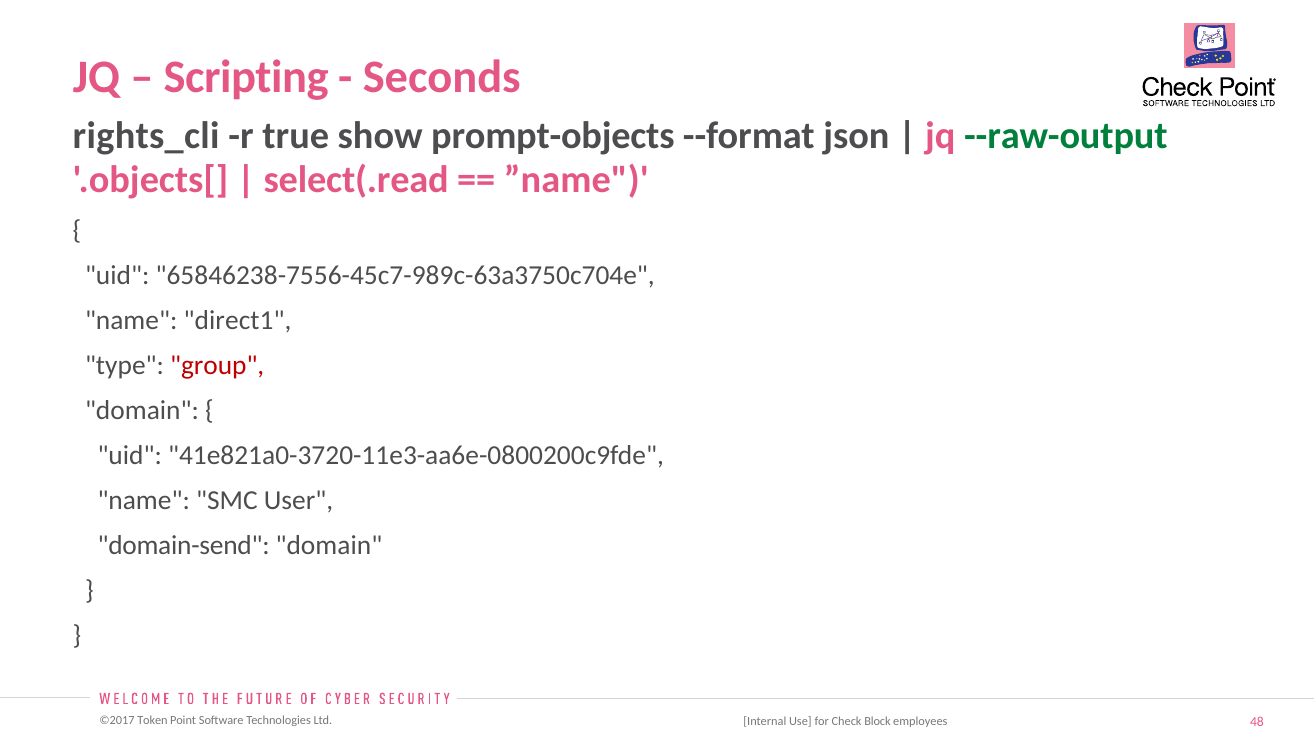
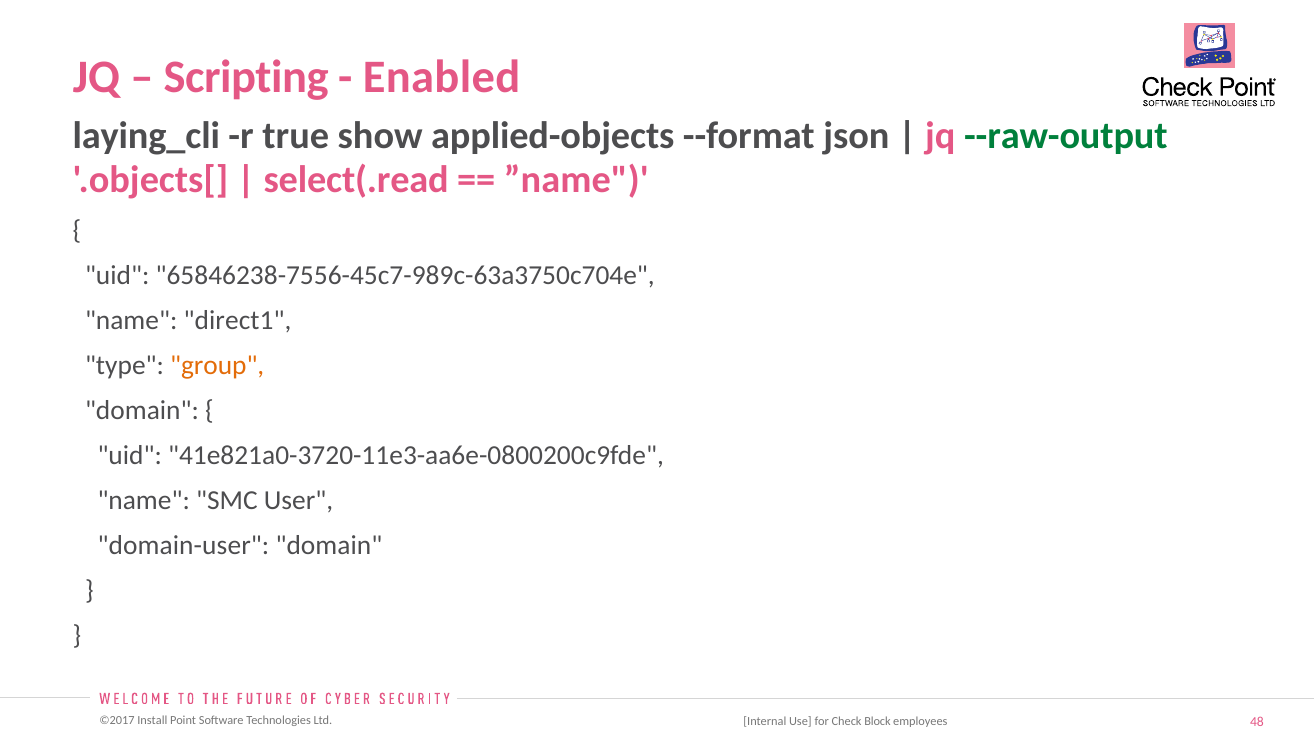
Seconds: Seconds -> Enabled
rights_cli: rights_cli -> laying_cli
prompt-objects: prompt-objects -> applied-objects
group colour: red -> orange
domain-send: domain-send -> domain-user
Token: Token -> Install
